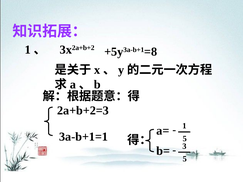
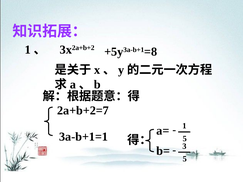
2a+b+2=3: 2a+b+2=3 -> 2a+b+2=7
